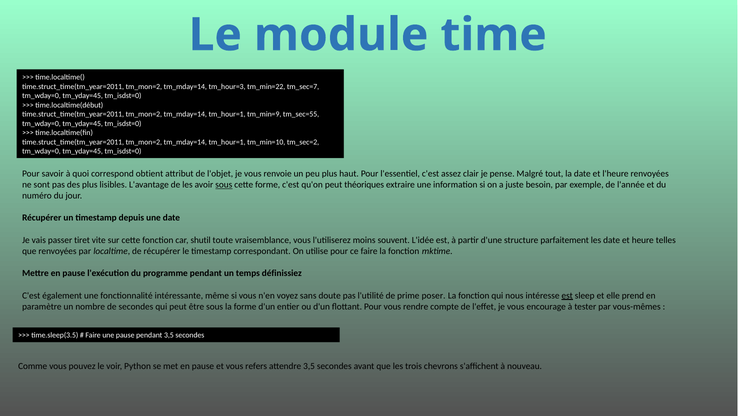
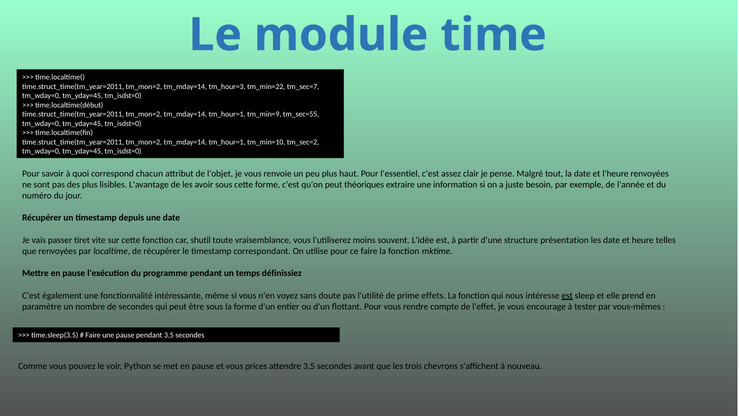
obtient: obtient -> chacun
sous at (224, 184) underline: present -> none
parfaitement: parfaitement -> présentation
poser: poser -> effets
refers: refers -> prices
